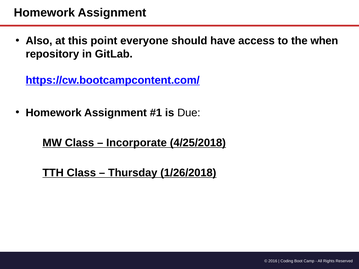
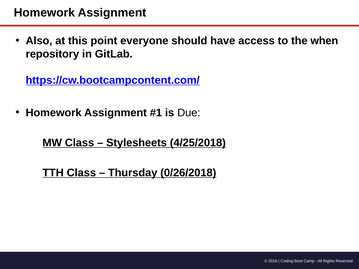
Incorporate: Incorporate -> Stylesheets
1/26/2018: 1/26/2018 -> 0/26/2018
